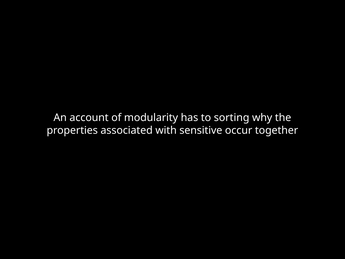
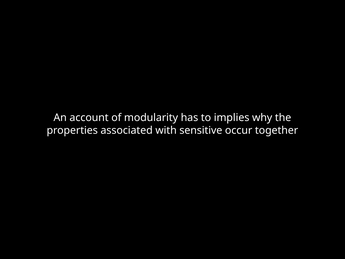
sorting: sorting -> implies
